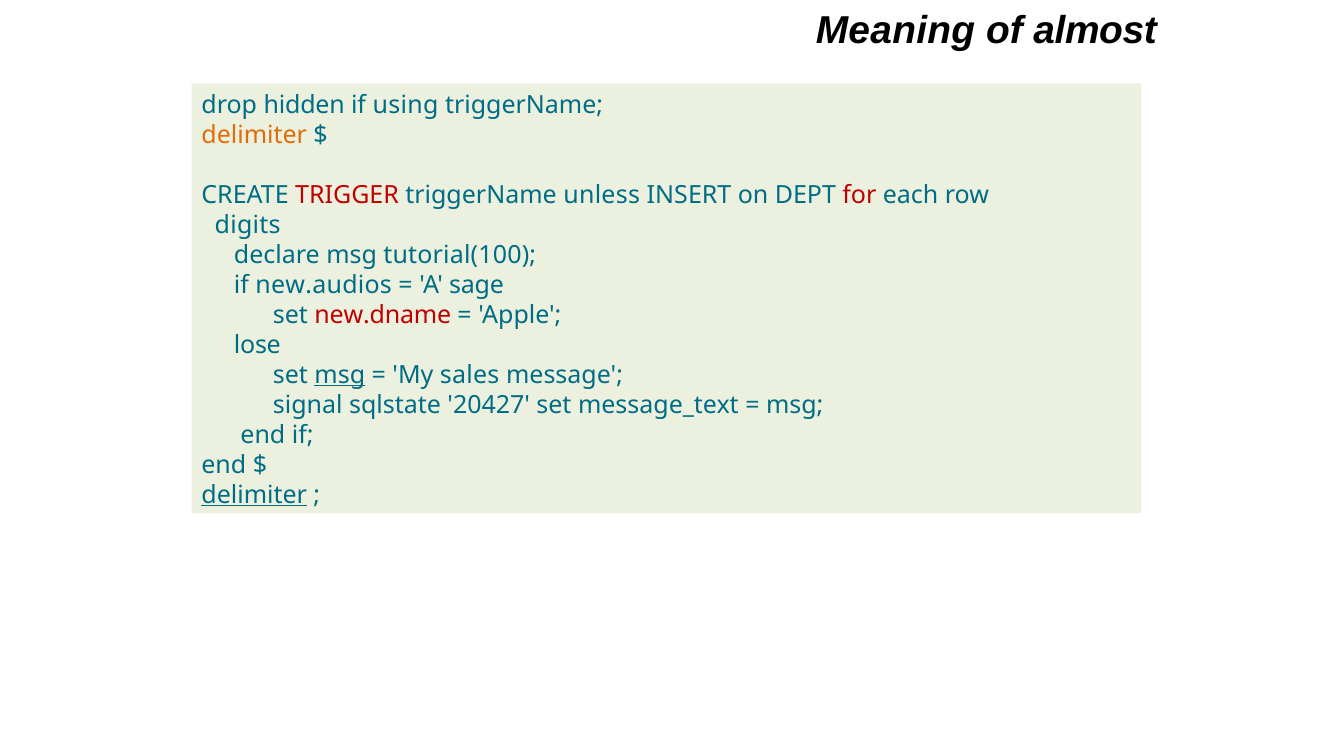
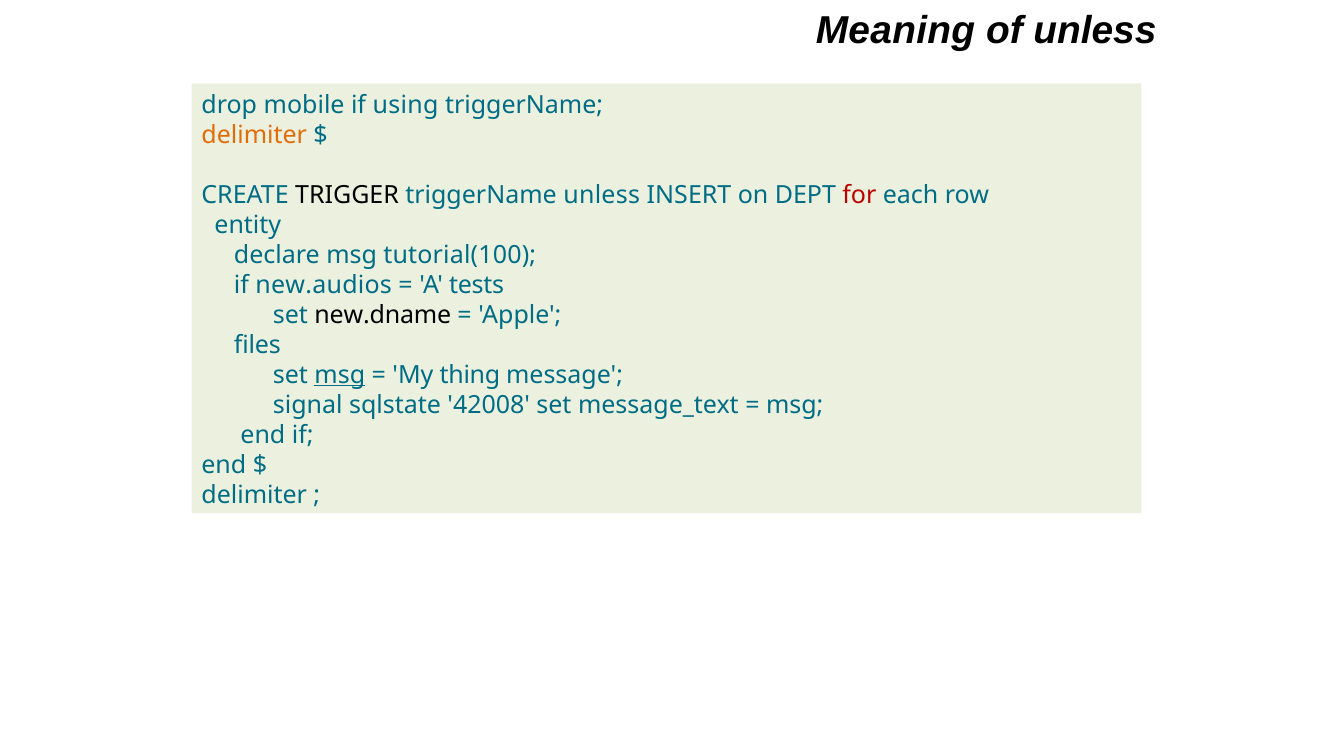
of almost: almost -> unless
hidden: hidden -> mobile
TRIGGER colour: red -> black
digits: digits -> entity
sage: sage -> tests
new.dname colour: red -> black
lose: lose -> files
sales: sales -> thing
20427: 20427 -> 42008
delimiter at (254, 495) underline: present -> none
